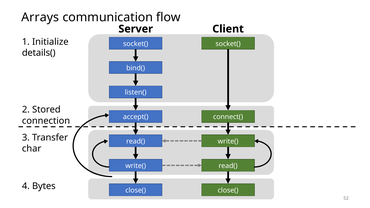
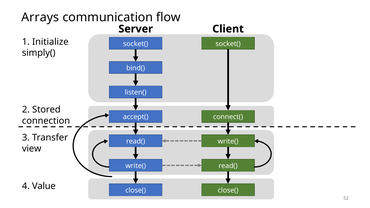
details(: details( -> simply(
char: char -> view
Bytes: Bytes -> Value
